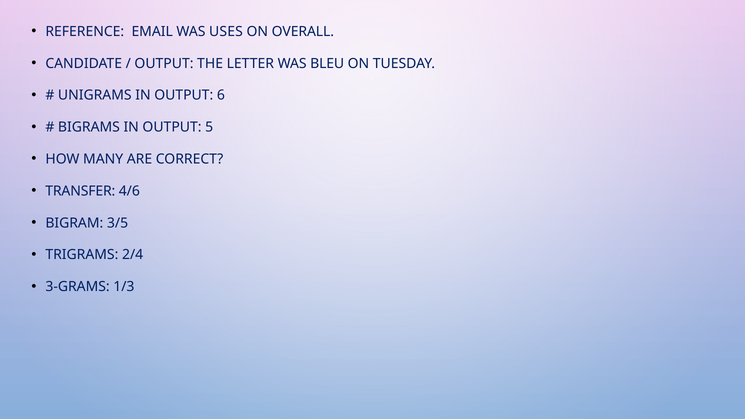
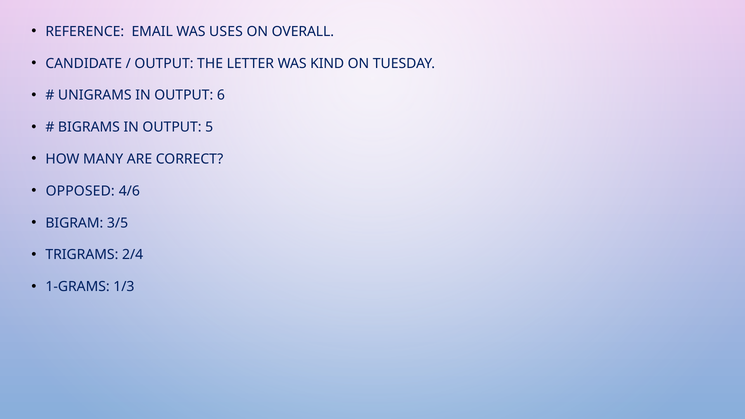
BLEU: BLEU -> KIND
TRANSFER: TRANSFER -> OPPOSED
3-GRAMS: 3-GRAMS -> 1-GRAMS
